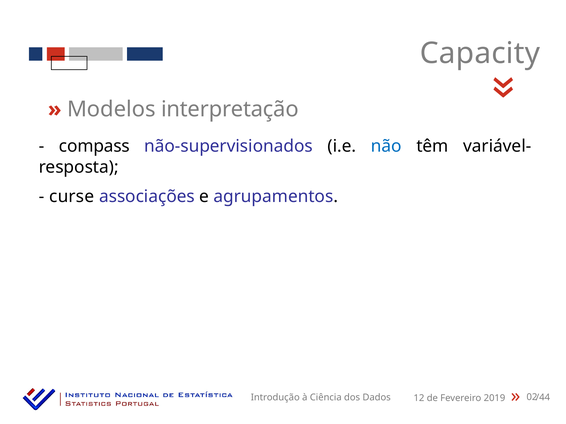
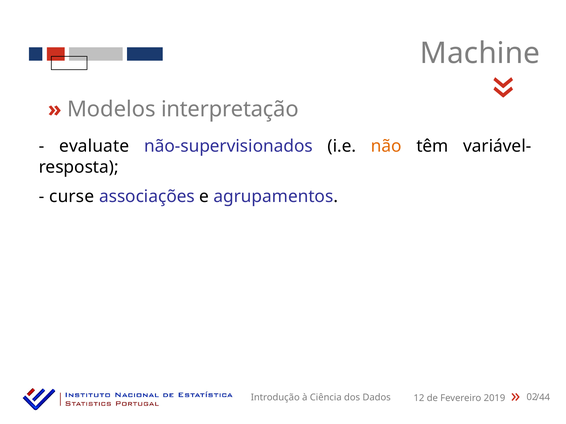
Capacity: Capacity -> Machine
compass: compass -> evaluate
não colour: blue -> orange
